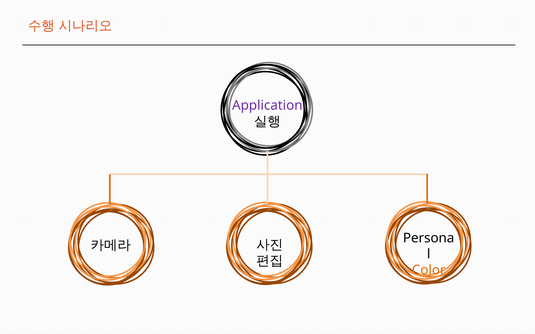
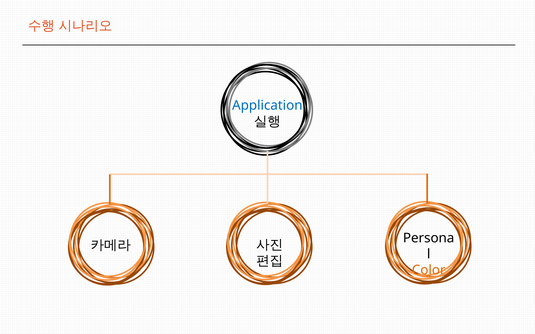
Application colour: purple -> blue
